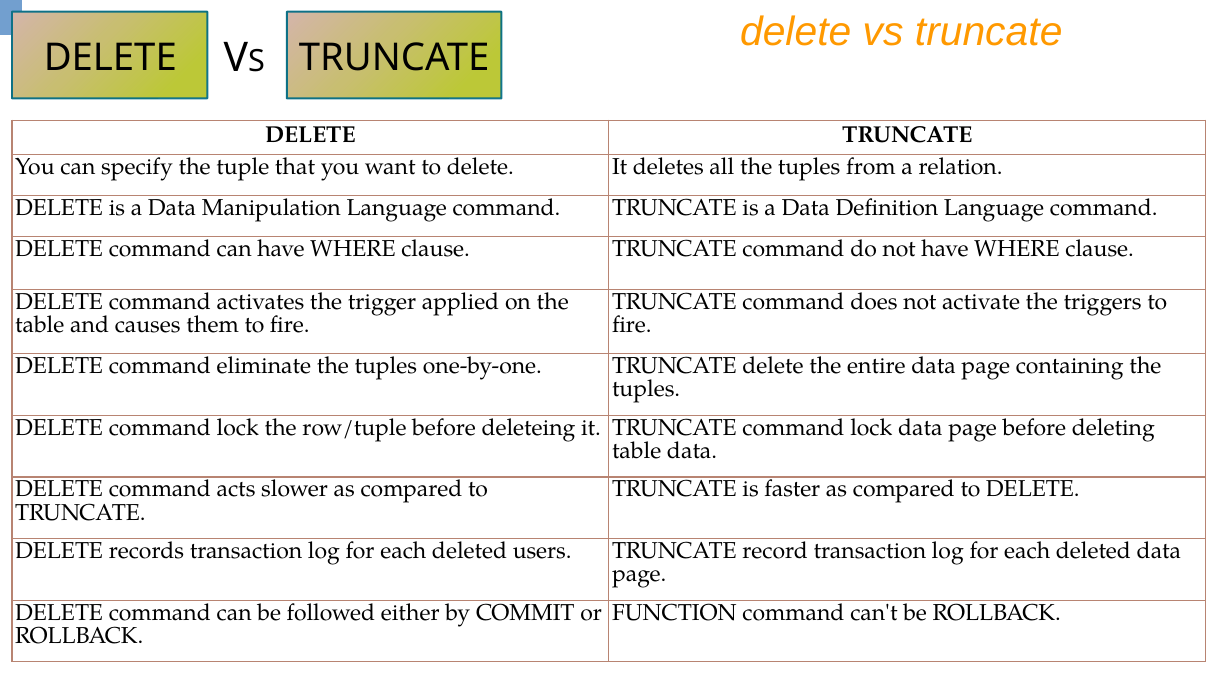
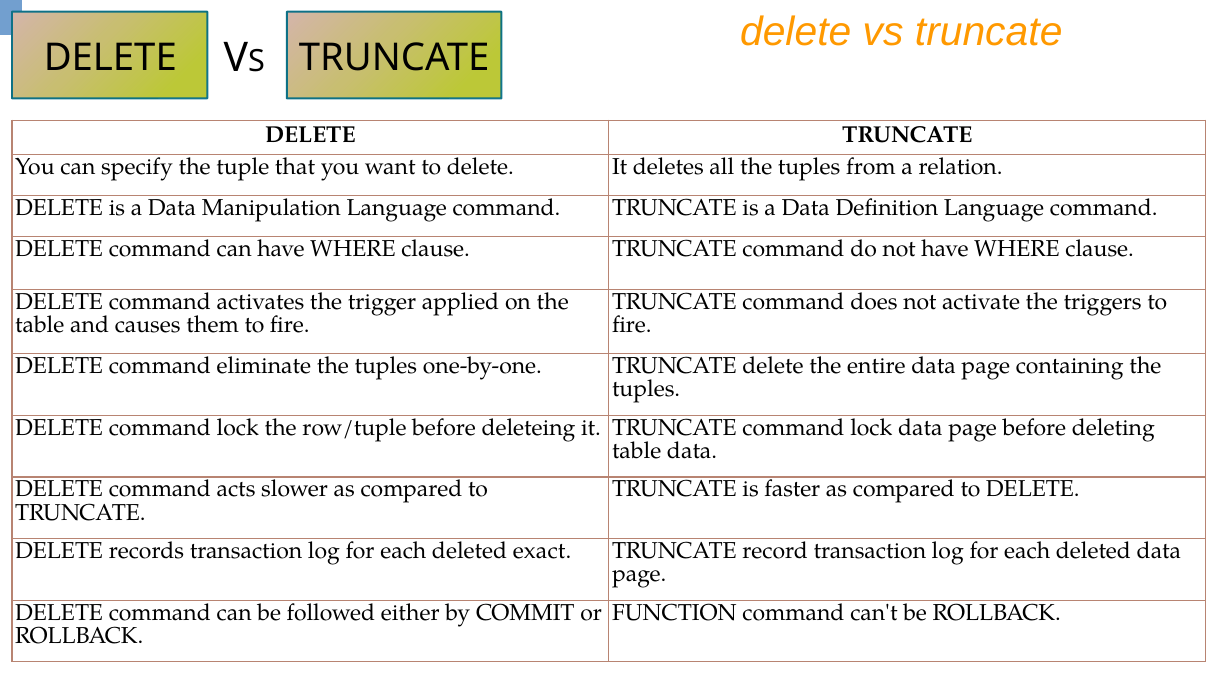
users: users -> exact
